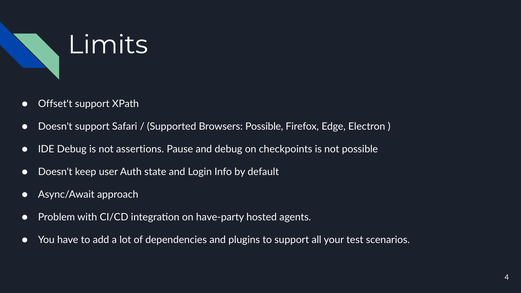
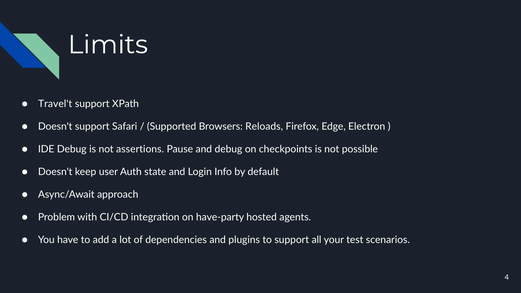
Offset't: Offset't -> Travel't
Browsers Possible: Possible -> Reloads
